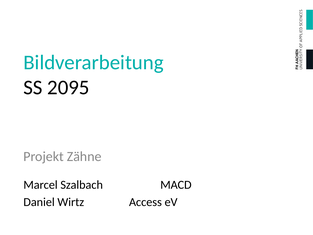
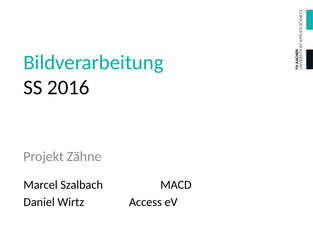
2095: 2095 -> 2016
